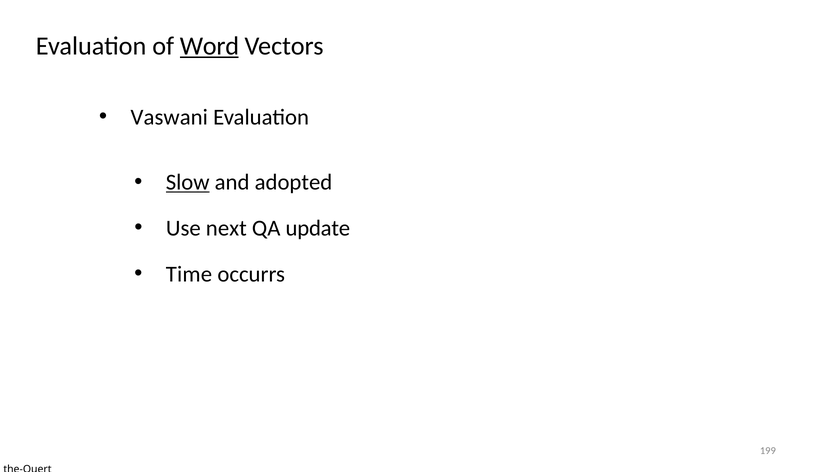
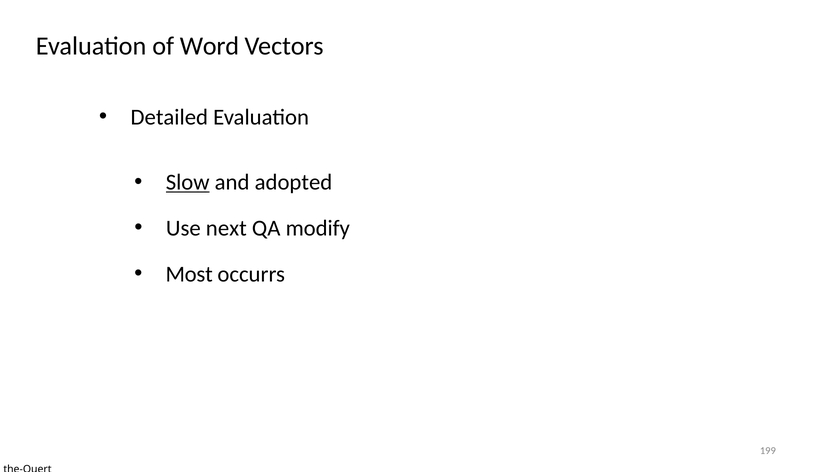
Word underline: present -> none
Vaswani: Vaswani -> Detailed
update: update -> modify
Time: Time -> Most
